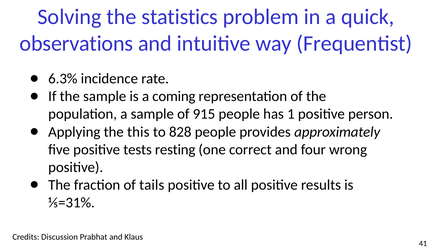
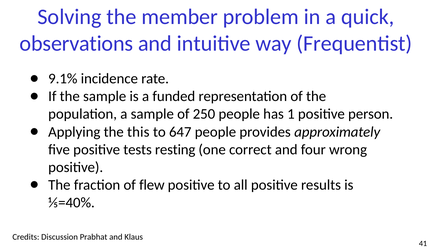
statistics: statistics -> member
6.3%: 6.3% -> 9.1%
coming: coming -> funded
915: 915 -> 250
828: 828 -> 647
tails: tails -> flew
⅕=31%: ⅕=31% -> ⅕=40%
